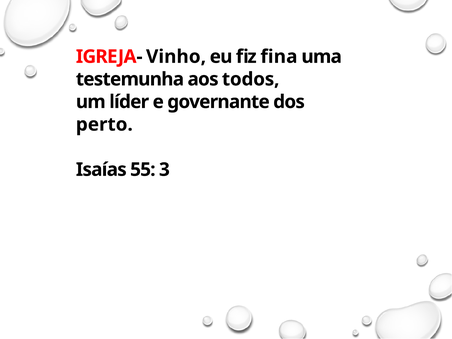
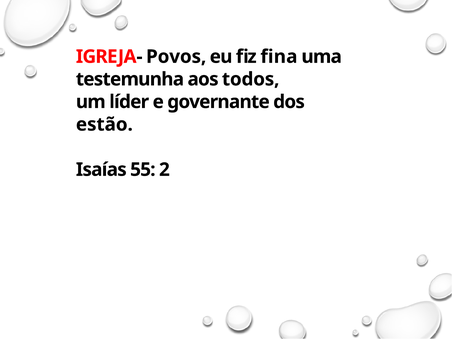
Vinho: Vinho -> Povos
perto: perto -> estão
3: 3 -> 2
